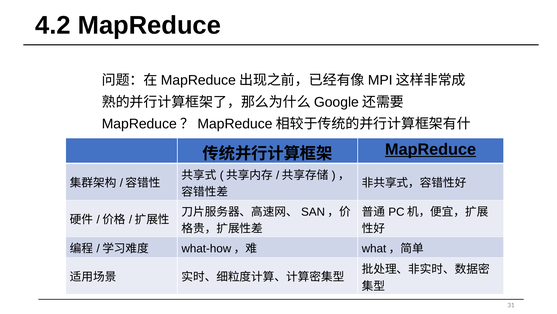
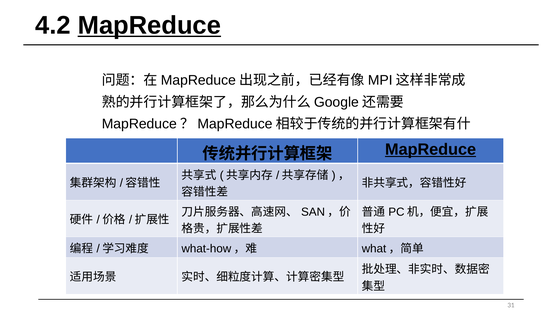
MapReduce at (149, 25) underline: none -> present
